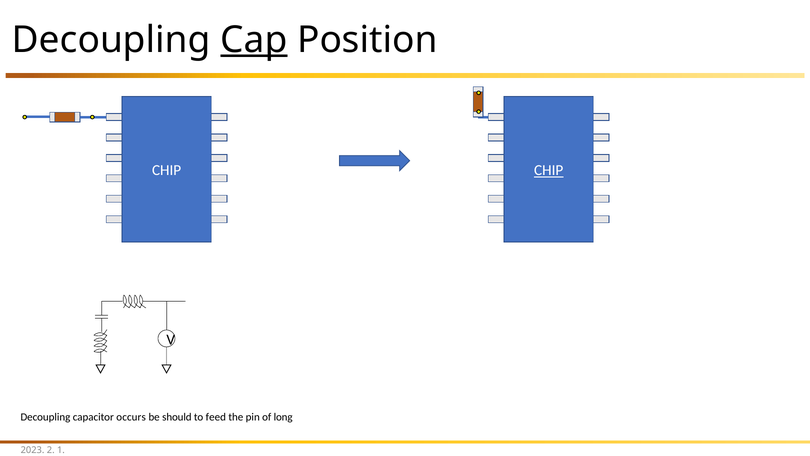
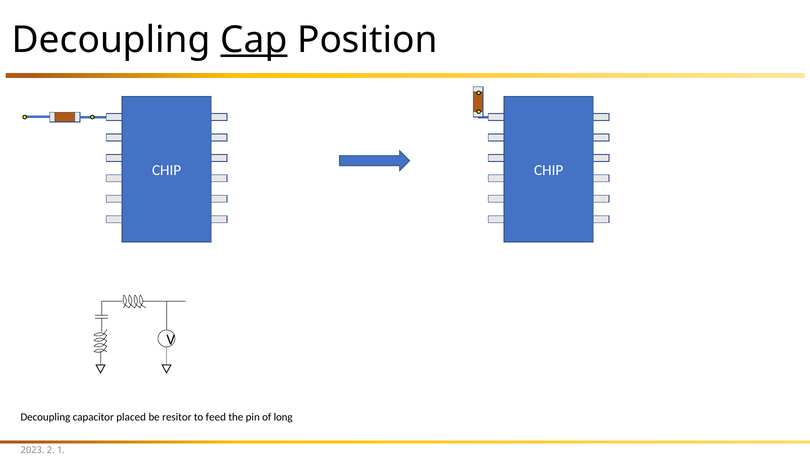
CHIP at (549, 170) underline: present -> none
occurs: occurs -> placed
should: should -> resitor
